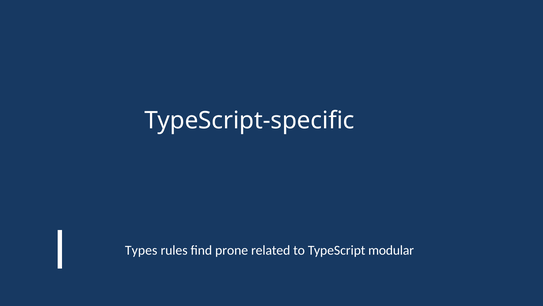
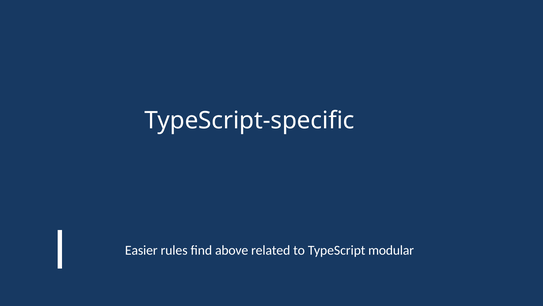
Types: Types -> Easier
prone: prone -> above
